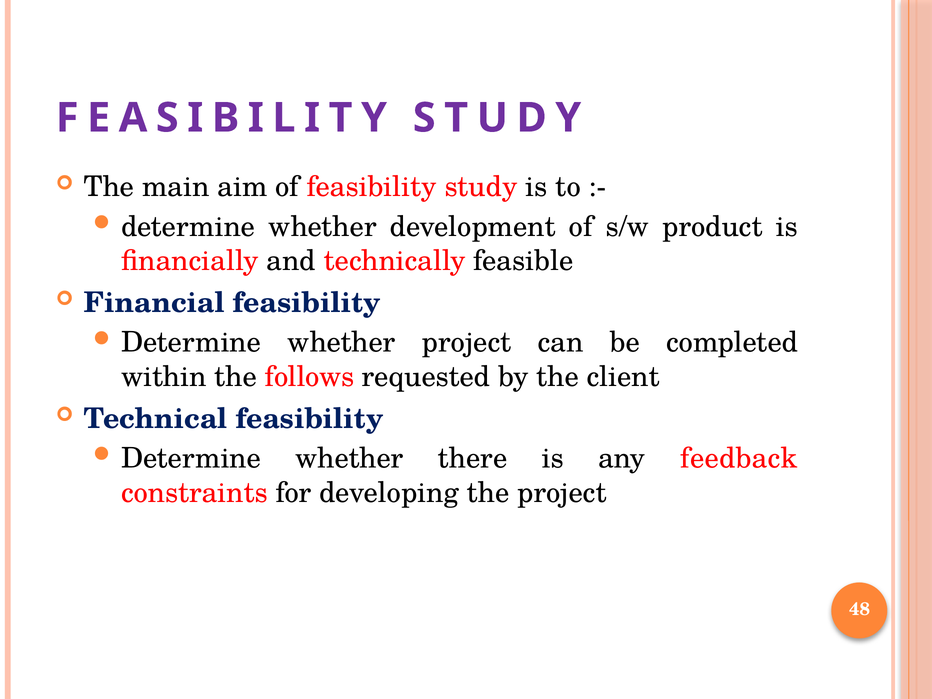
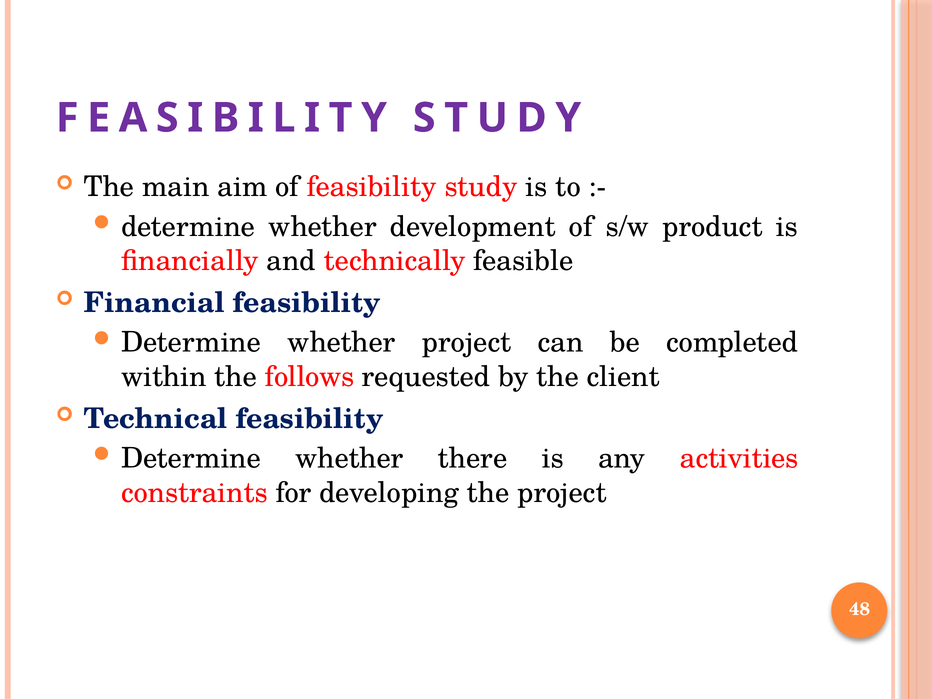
feedback: feedback -> activities
